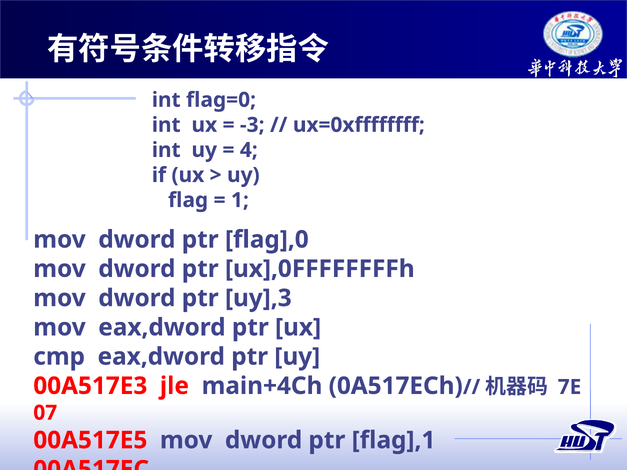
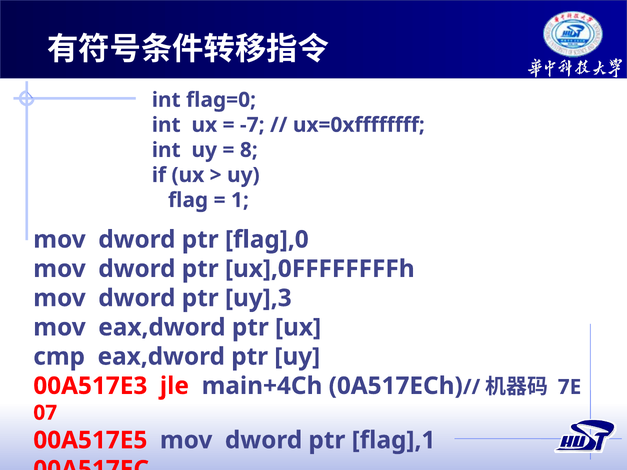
-3: -3 -> -7
4: 4 -> 8
